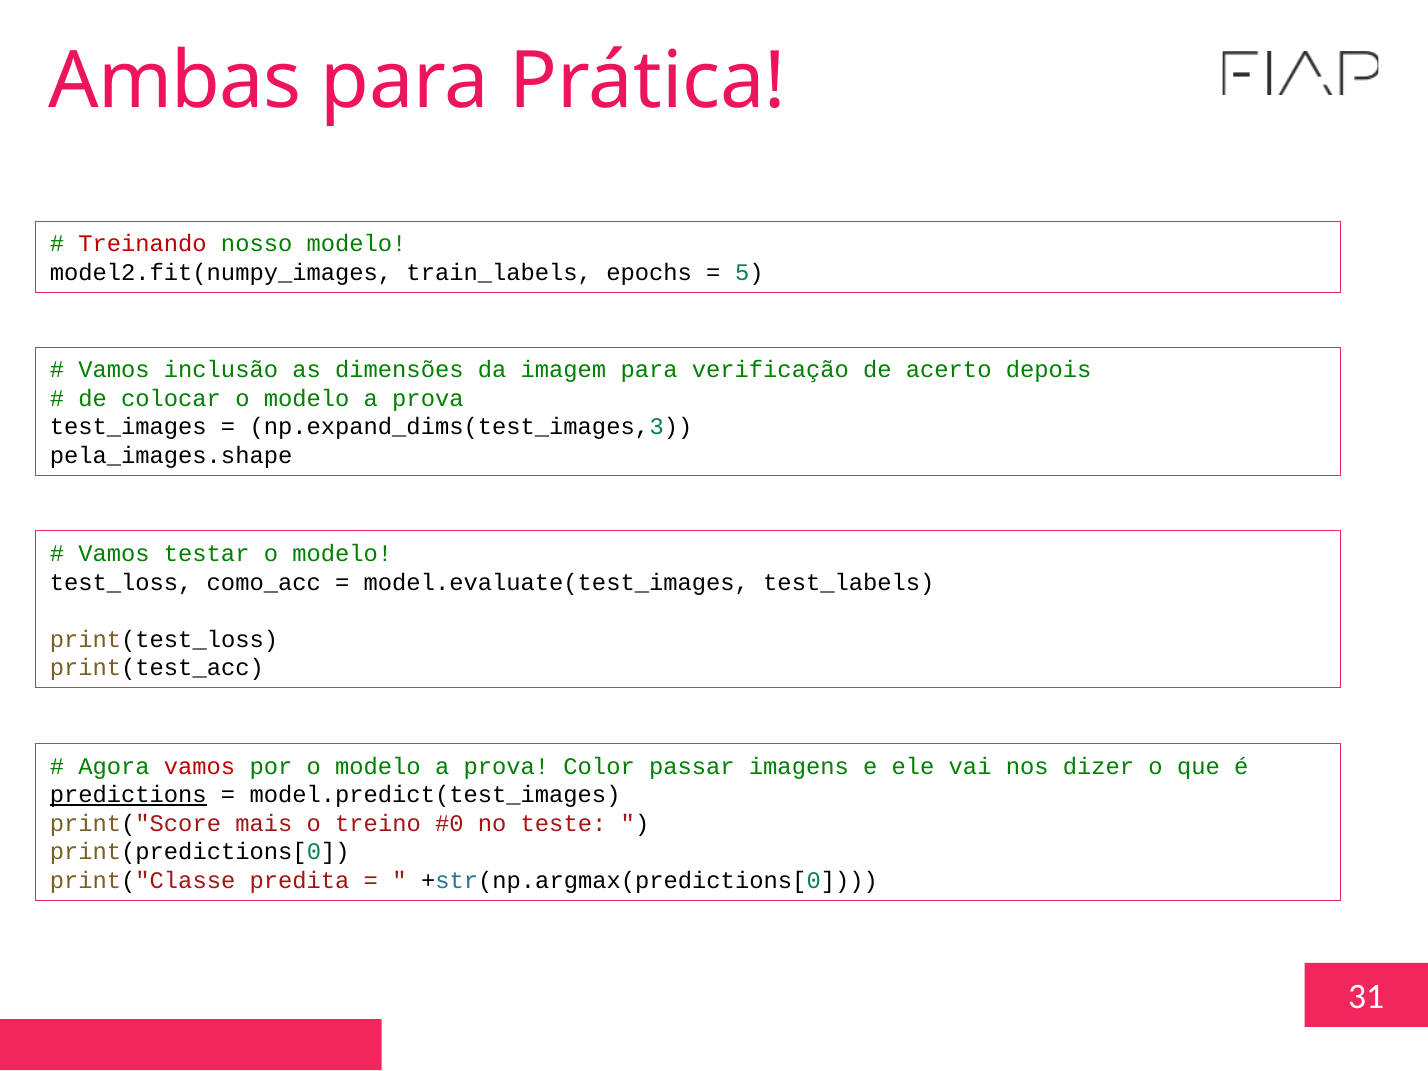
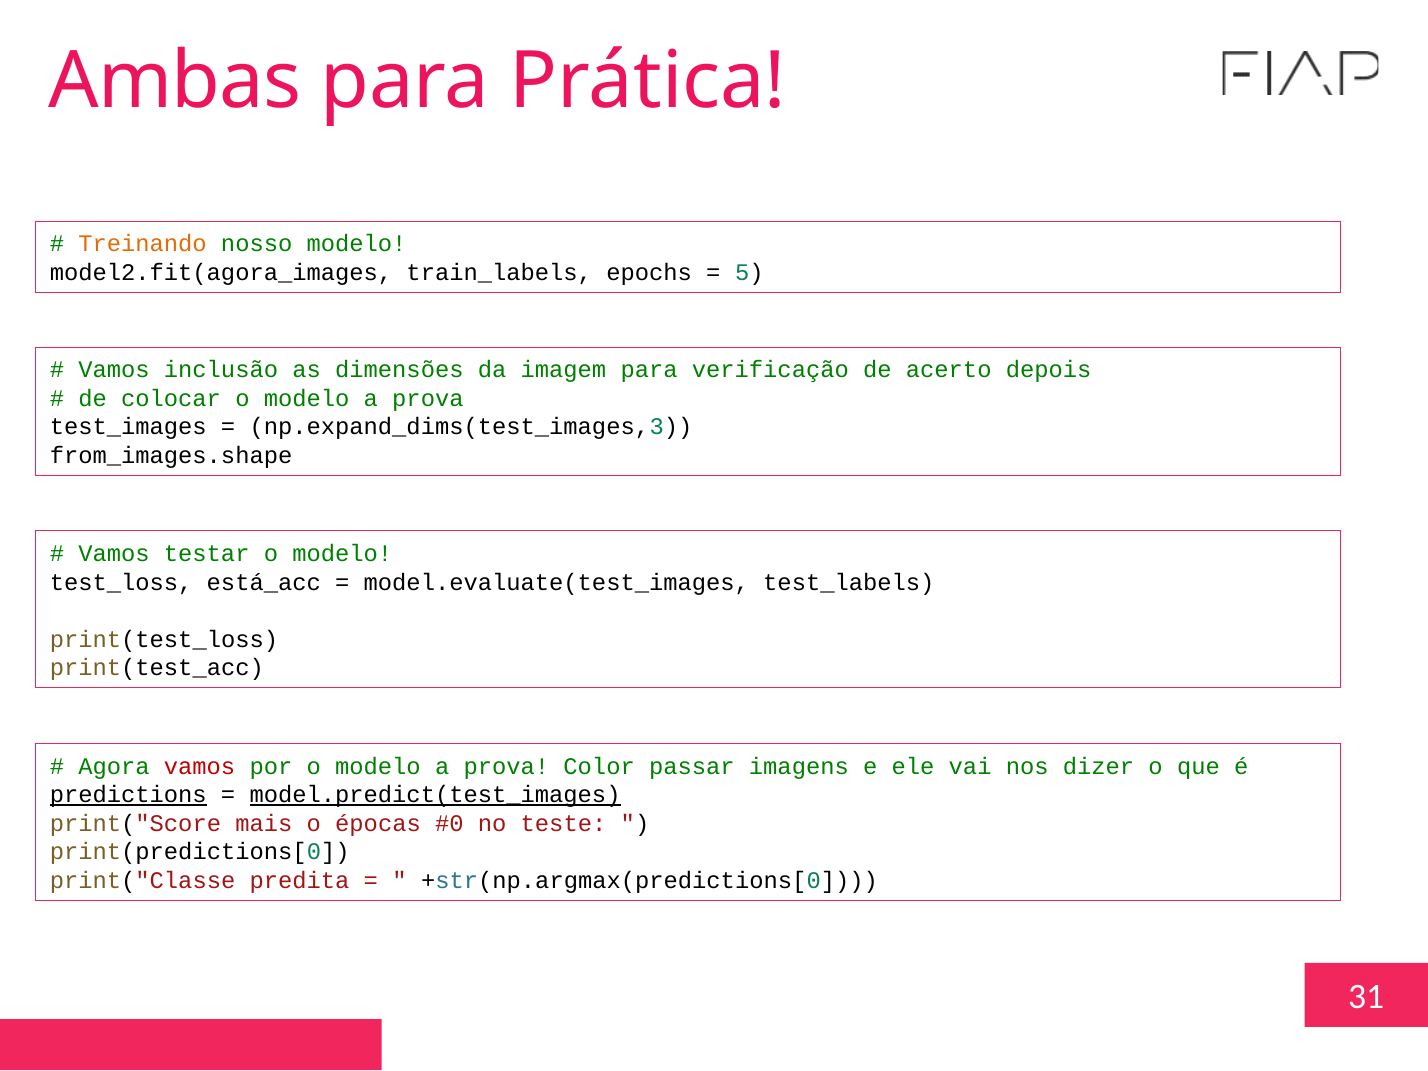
Treinando colour: red -> orange
model2.fit(numpy_images: model2.fit(numpy_images -> model2.fit(agora_images
pela_images.shape: pela_images.shape -> from_images.shape
como_acc: como_acc -> está_acc
model.predict(test_images underline: none -> present
treino: treino -> épocas
